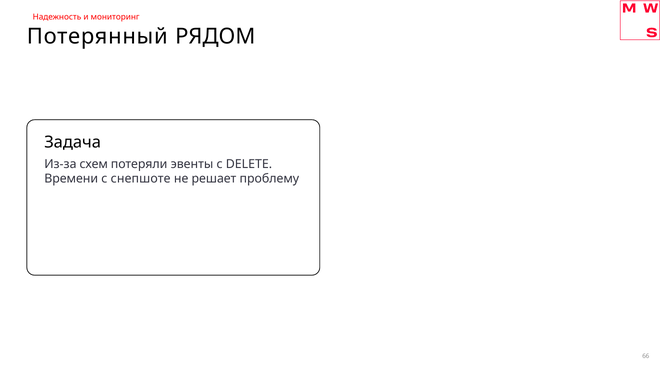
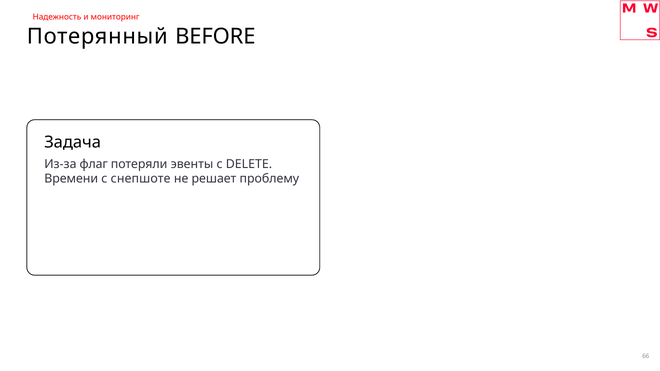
РЯДОМ: РЯДОМ -> BEFORE
схем: схем -> флаг
